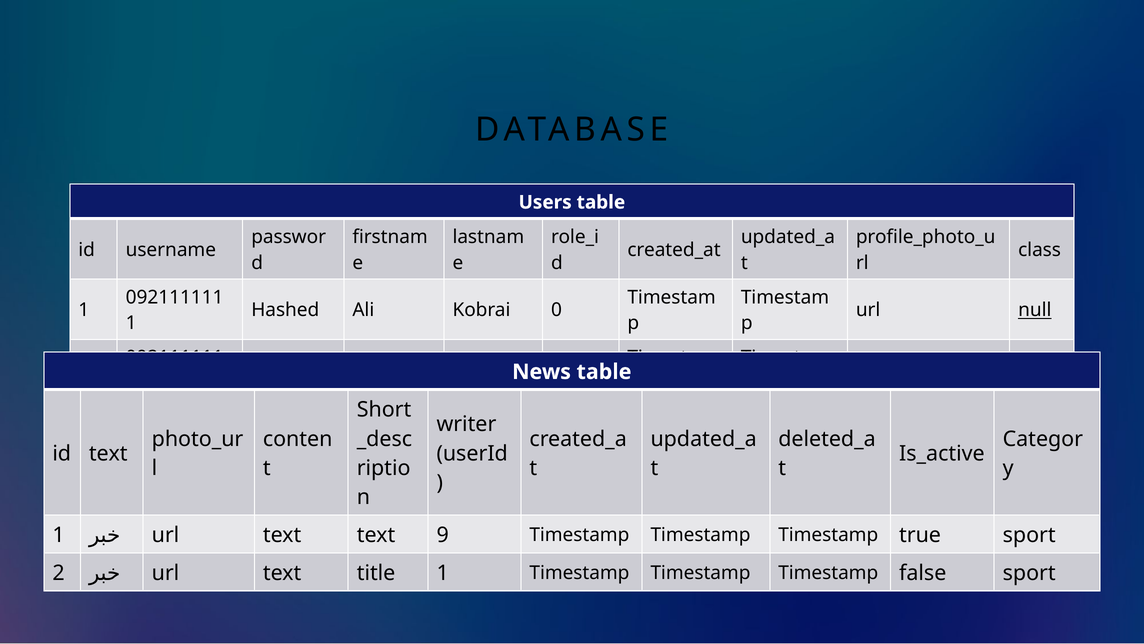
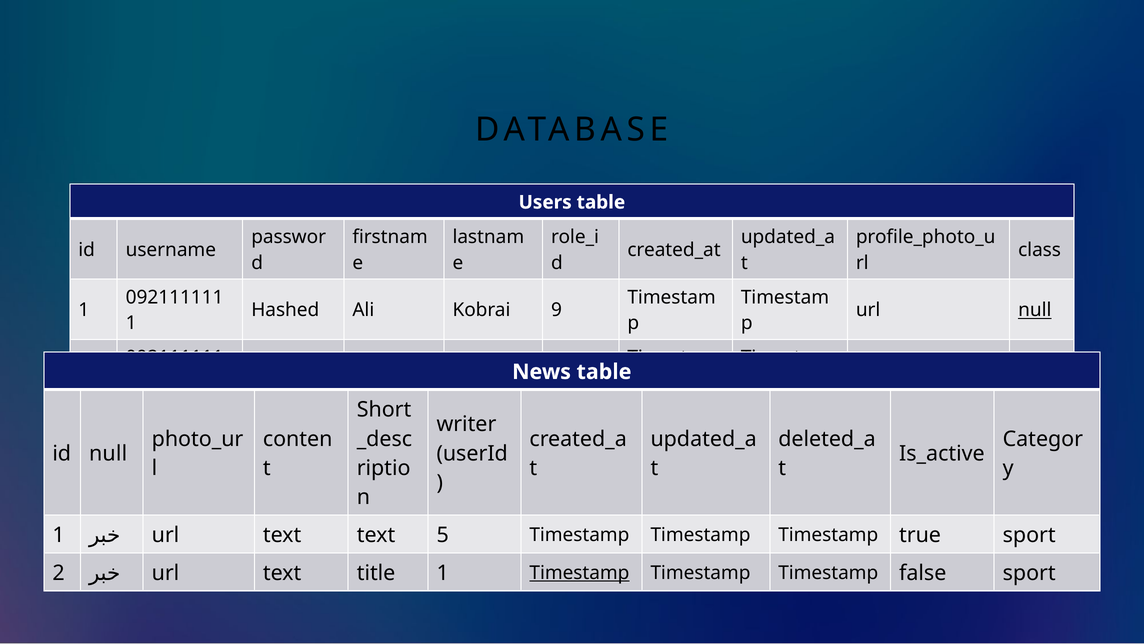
0: 0 -> 9
id text: text -> null
9: 9 -> 5
Timestamp at (579, 572) underline: none -> present
